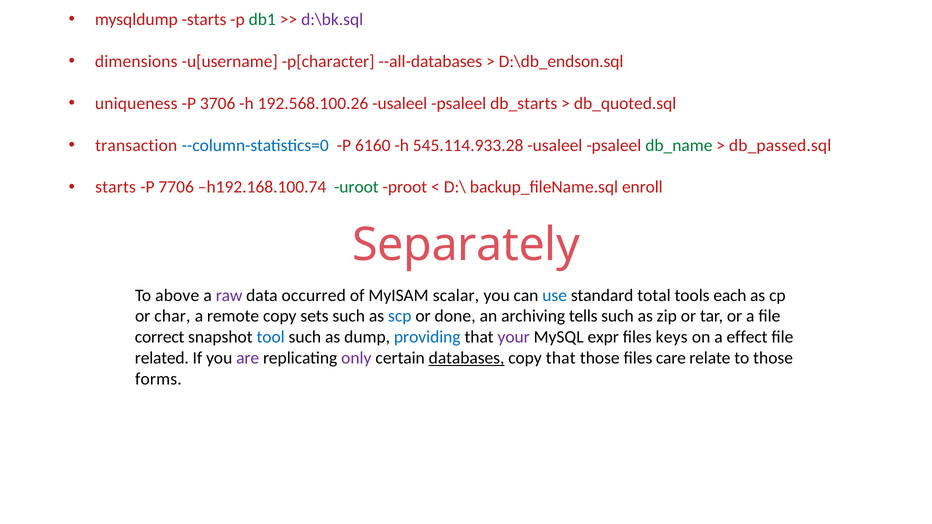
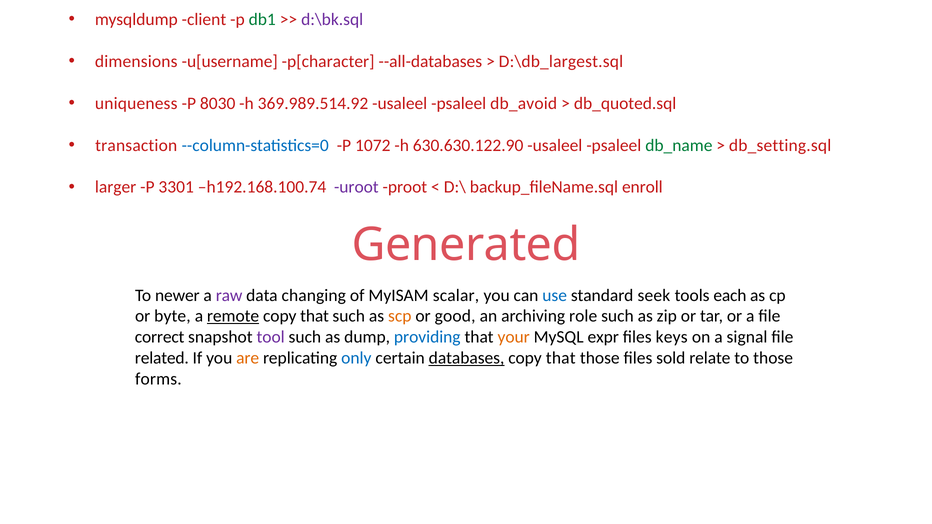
mysqldump starts: starts -> client
D:\db_endson.sql: D:\db_endson.sql -> D:\db_largest.sql
3706: 3706 -> 8030
192.568.100.26: 192.568.100.26 -> 369.989.514.92
db_starts: db_starts -> db_avoid
6160: 6160 -> 1072
545.114.933.28: 545.114.933.28 -> 630.630.122.90
db_passed.sql: db_passed.sql -> db_setting.sql
starts at (116, 187): starts -> larger
7706: 7706 -> 3301
uroot colour: green -> purple
Separately: Separately -> Generated
above: above -> newer
occurred: occurred -> changing
total: total -> seek
char: char -> byte
remote underline: none -> present
sets at (315, 316): sets -> that
scp colour: blue -> orange
done: done -> good
tells: tells -> role
tool colour: blue -> purple
your colour: purple -> orange
effect: effect -> signal
are colour: purple -> orange
only colour: purple -> blue
care: care -> sold
